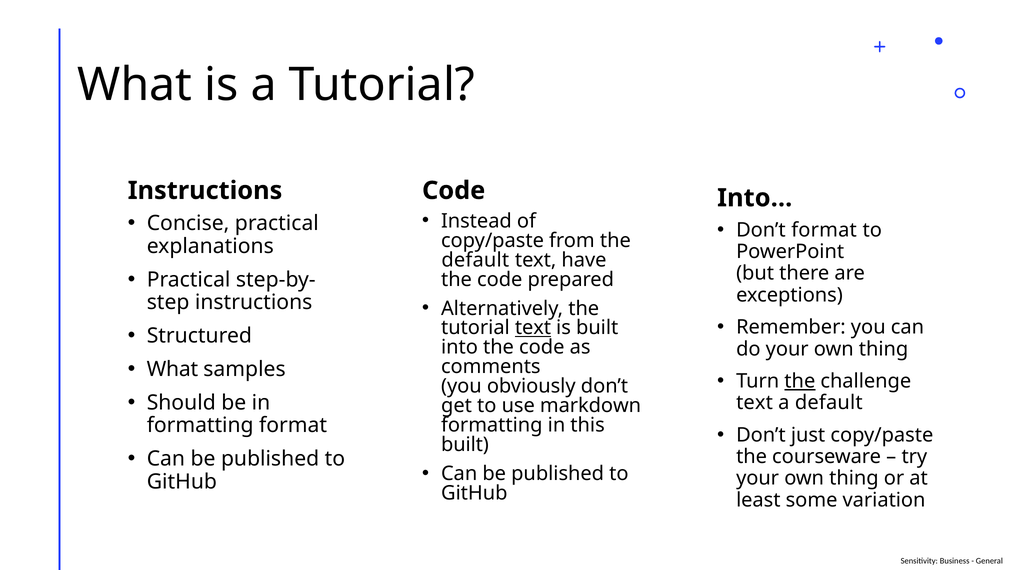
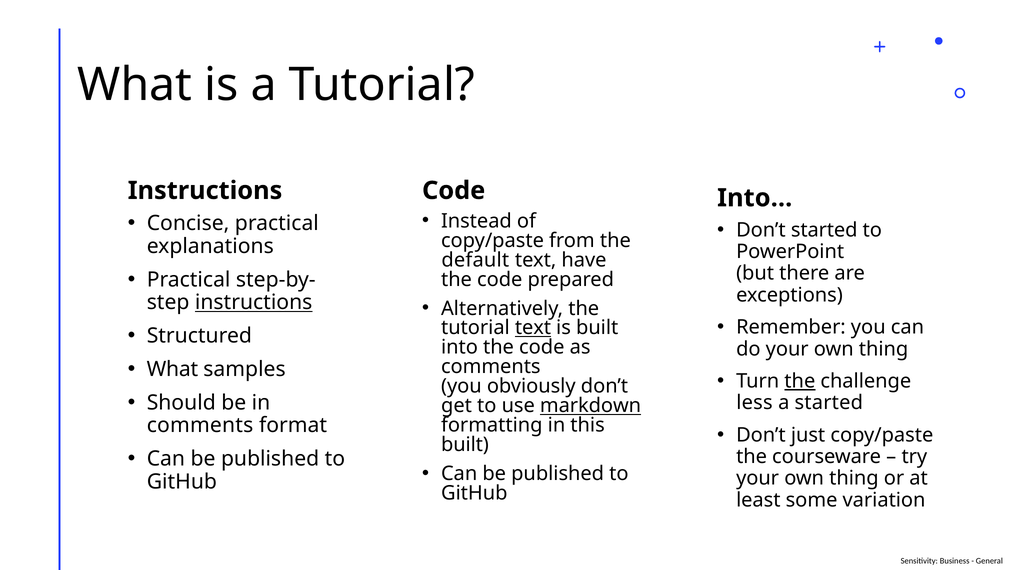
Don’t format: format -> started
instructions at (254, 303) underline: none -> present
text at (755, 403): text -> less
a default: default -> started
markdown underline: none -> present
formatting at (200, 426): formatting -> comments
